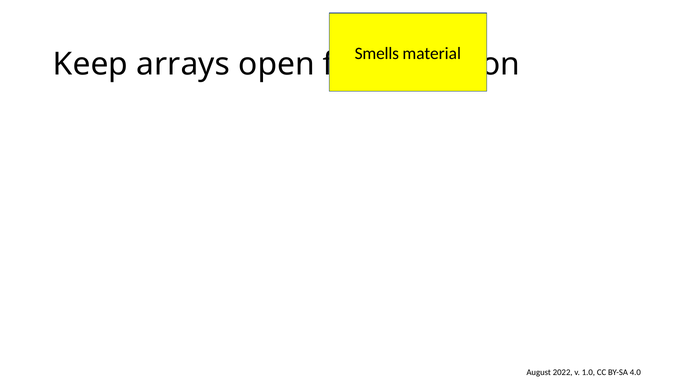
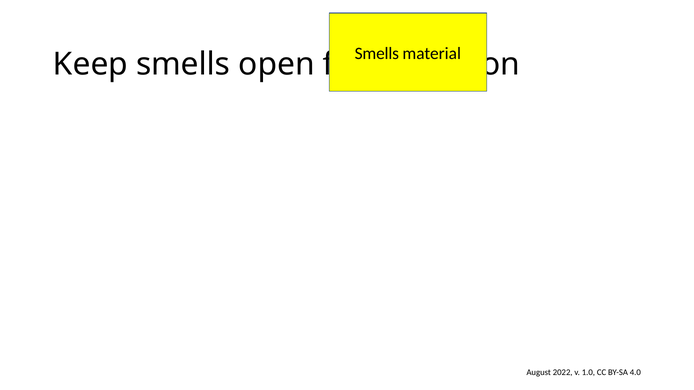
Keep arrays: arrays -> smells
